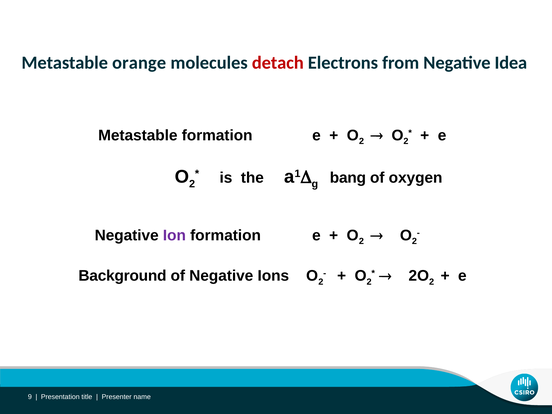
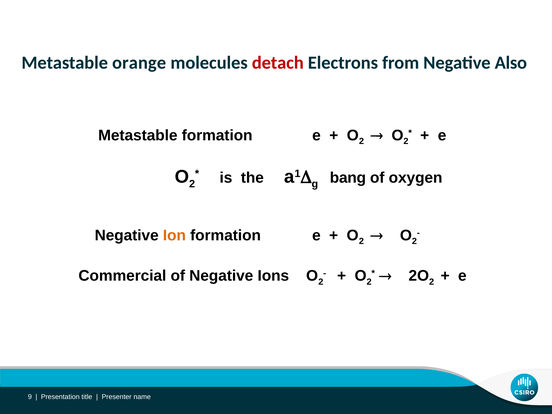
Idea: Idea -> Also
Ion colour: purple -> orange
Background: Background -> Commercial
